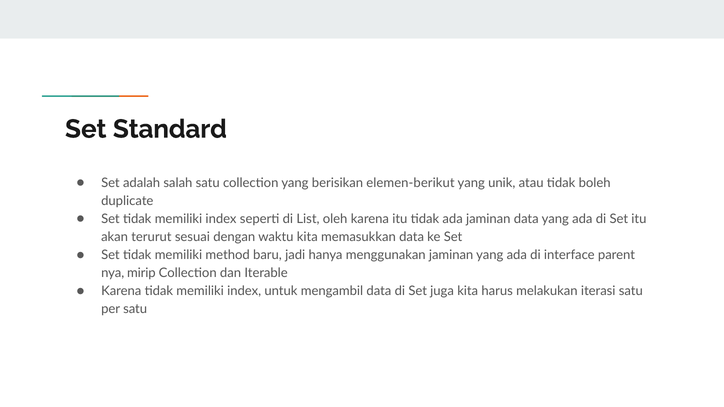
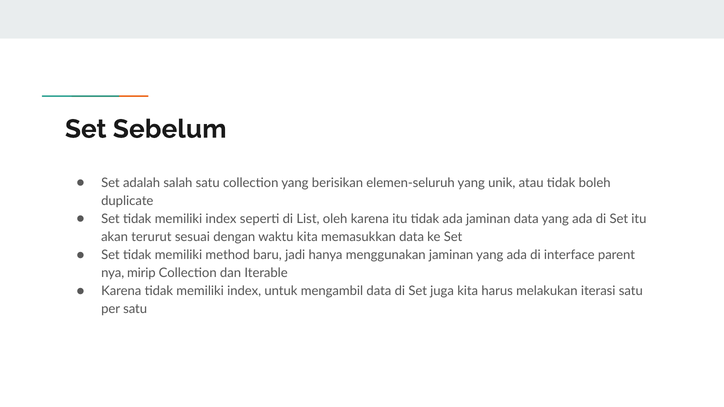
Standard: Standard -> Sebelum
elemen-berikut: elemen-berikut -> elemen-seluruh
